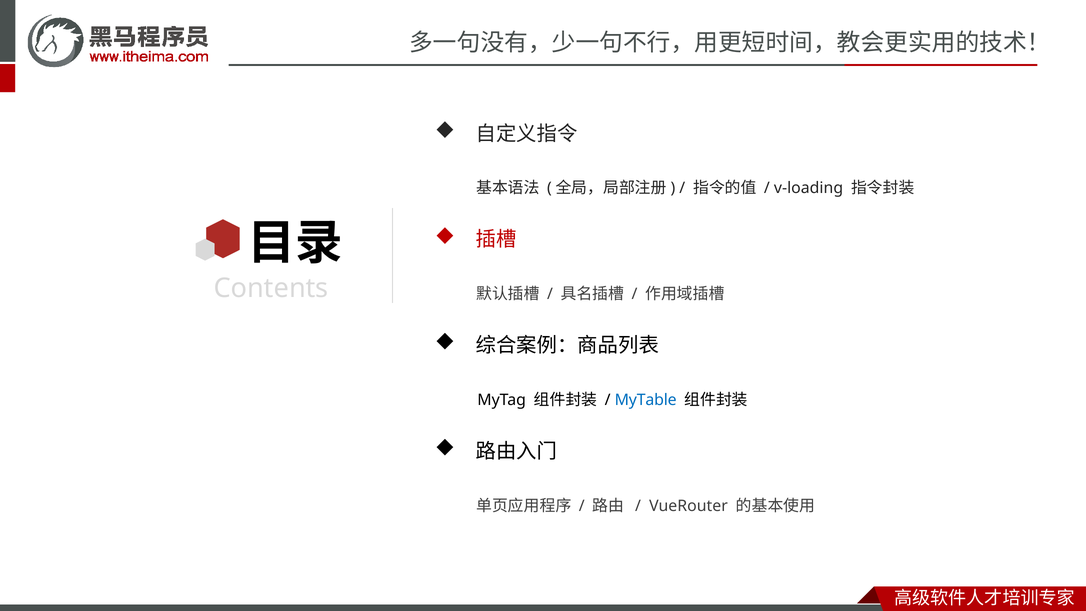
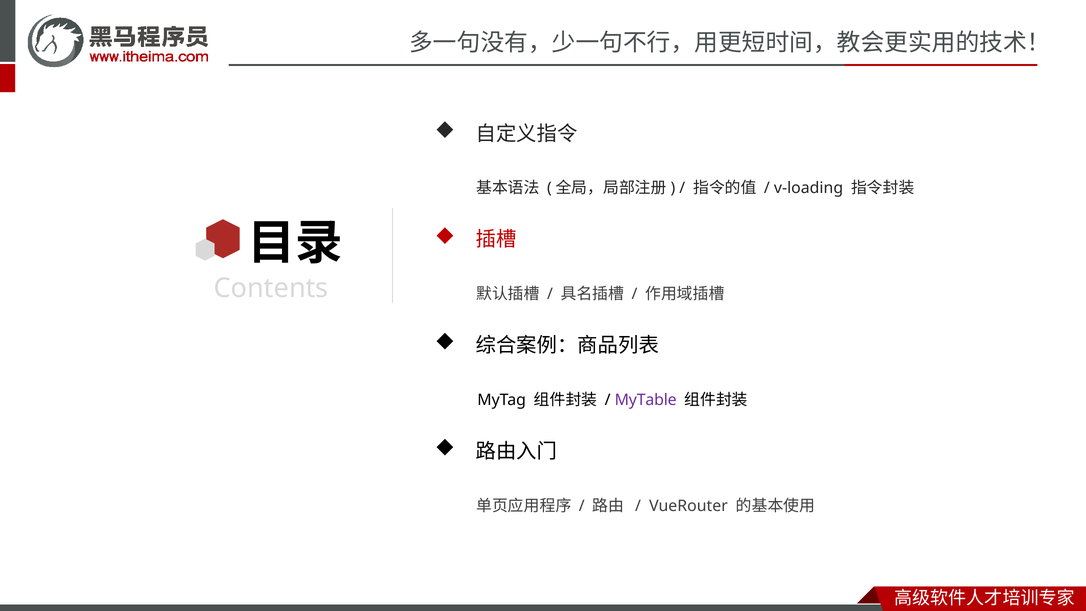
MyTable colour: blue -> purple
